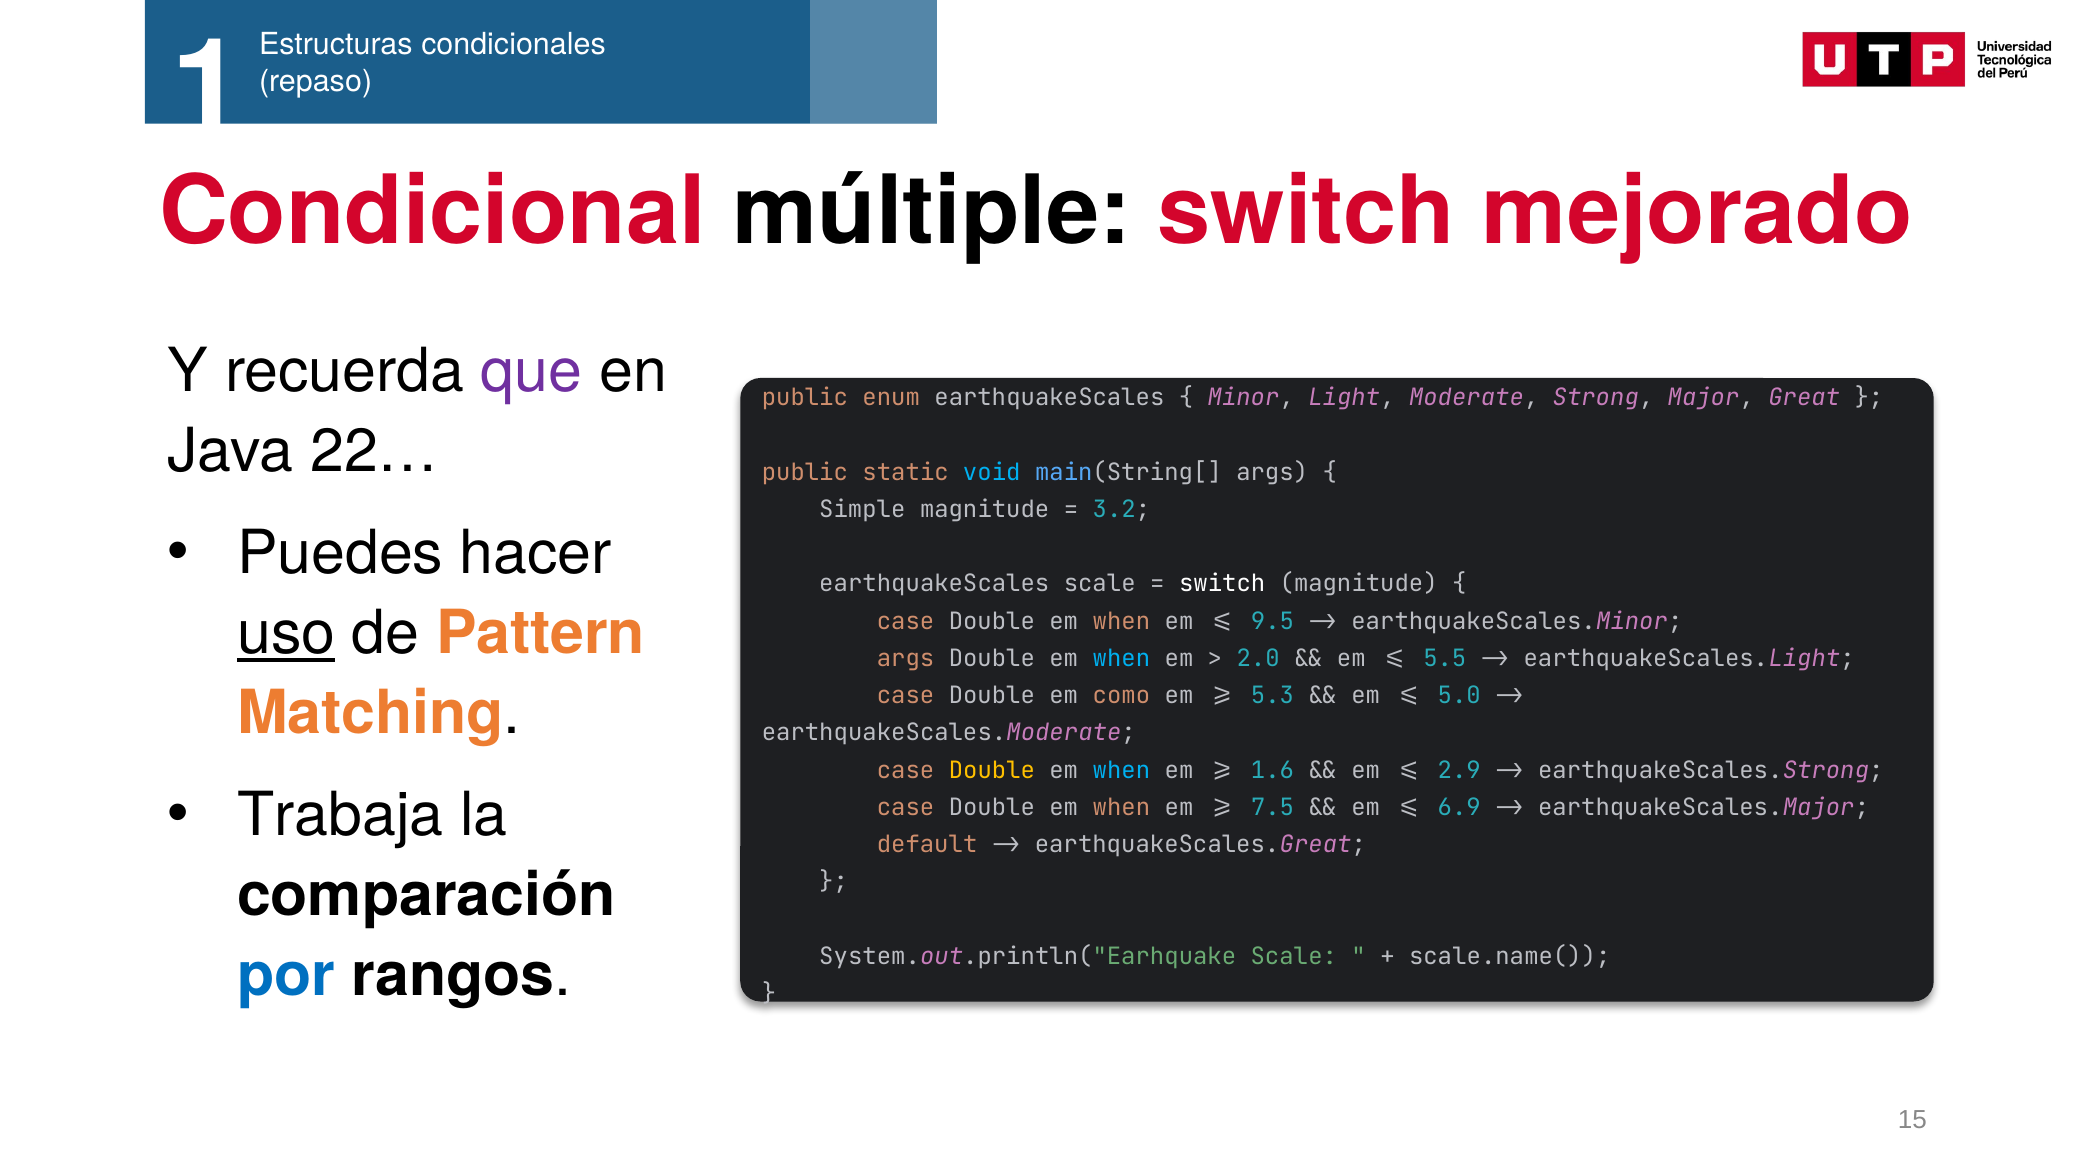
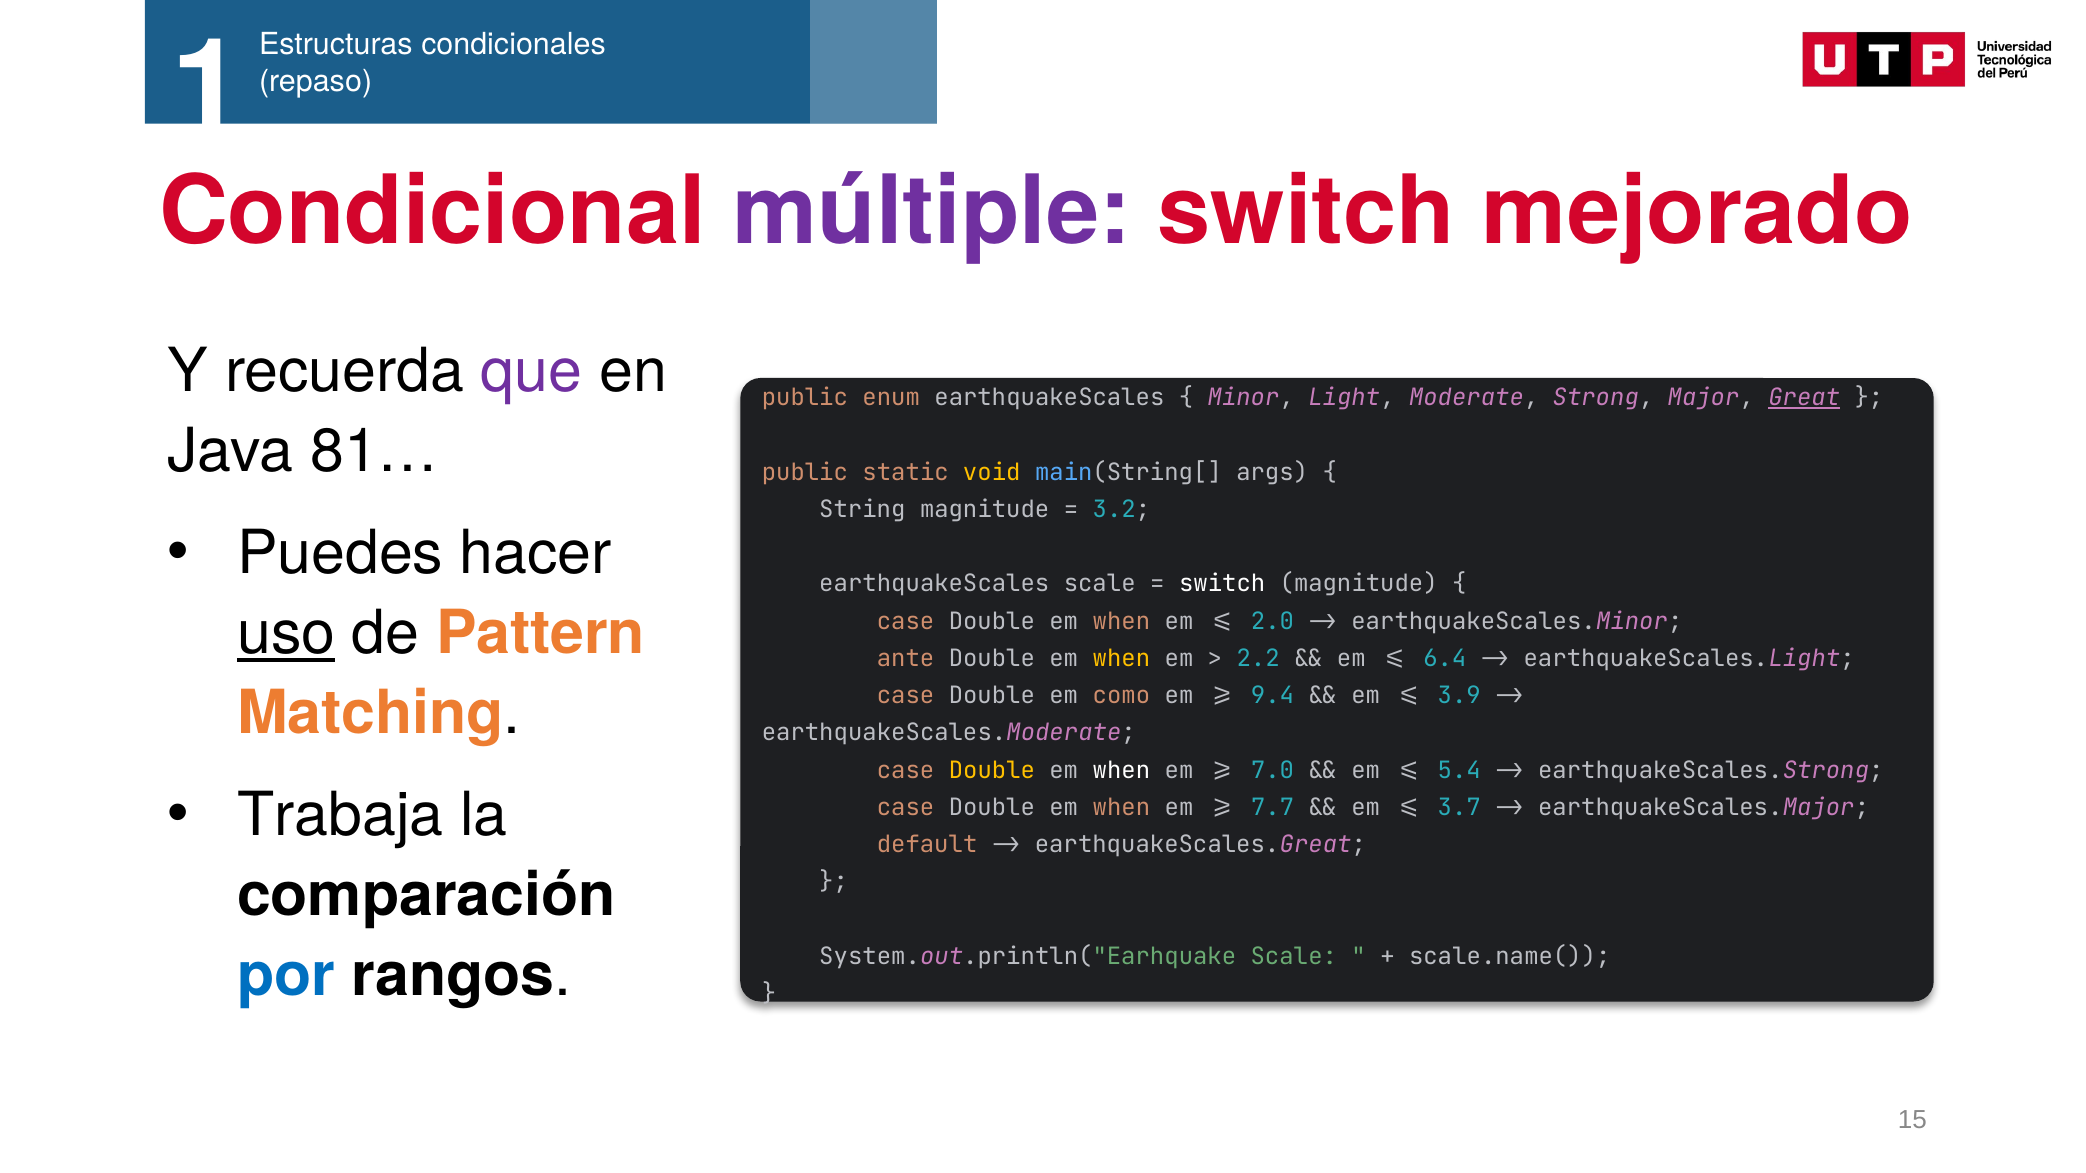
múltiple colour: black -> purple
Great underline: none -> present
22…: 22… -> 81…
void colour: light blue -> yellow
Simple: Simple -> String
9.5: 9.5 -> 2.0
args at (906, 659): args -> ante
when at (1121, 659) colour: light blue -> yellow
2.0: 2.0 -> 2.2
5.5: 5.5 -> 6.4
5.3: 5.3 -> 9.4
5.0: 5.0 -> 3.9
when at (1121, 770) colour: light blue -> white
1.6: 1.6 -> 7.0
2.9: 2.9 -> 5.4
7.5: 7.5 -> 7.7
6.9: 6.9 -> 3.7
